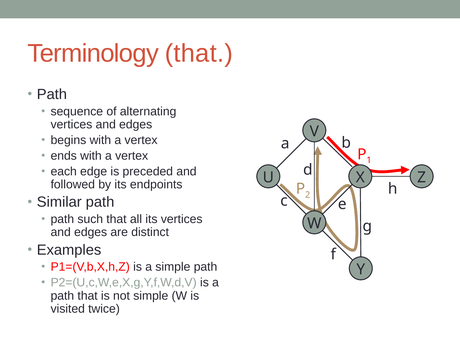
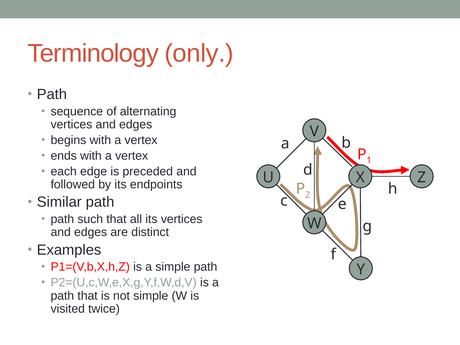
Terminology that: that -> only
